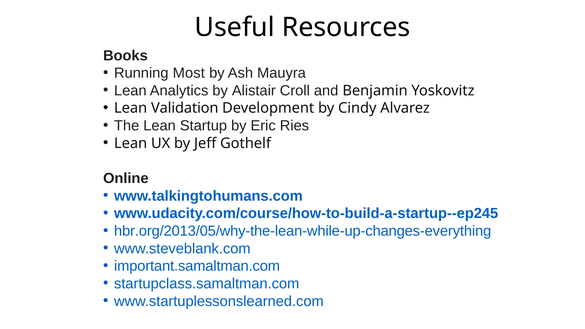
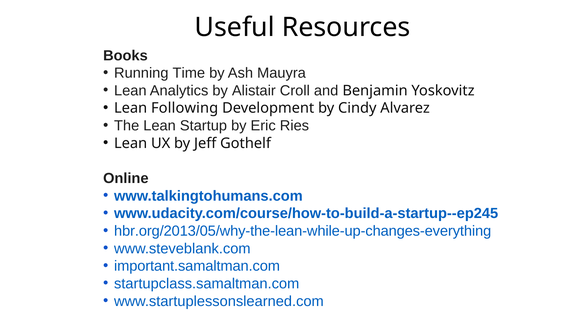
Most: Most -> Time
Validation: Validation -> Following
